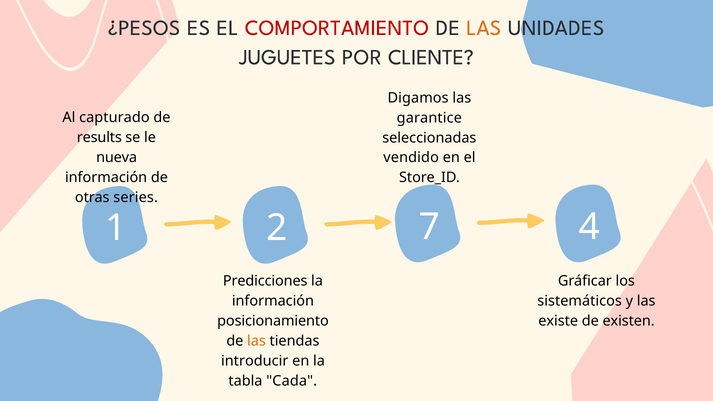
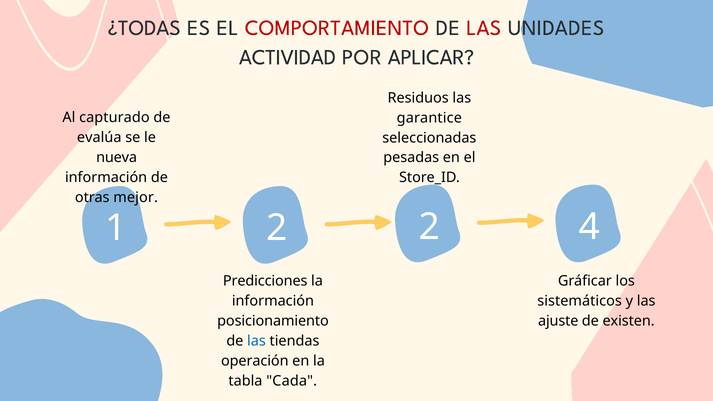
¿PESOS: ¿PESOS -> ¿TODAS
LAS at (484, 28) colour: orange -> red
JUGUETES: JUGUETES -> ACTIVIDAD
CLIENTE: CLIENTE -> APLICAR
Digamos: Digamos -> Residuos
results: results -> evalúa
vendido: vendido -> pesadas
series: series -> mejor
2 7: 7 -> 2
existe: existe -> ajuste
las at (256, 341) colour: orange -> blue
introducir: introducir -> operación
